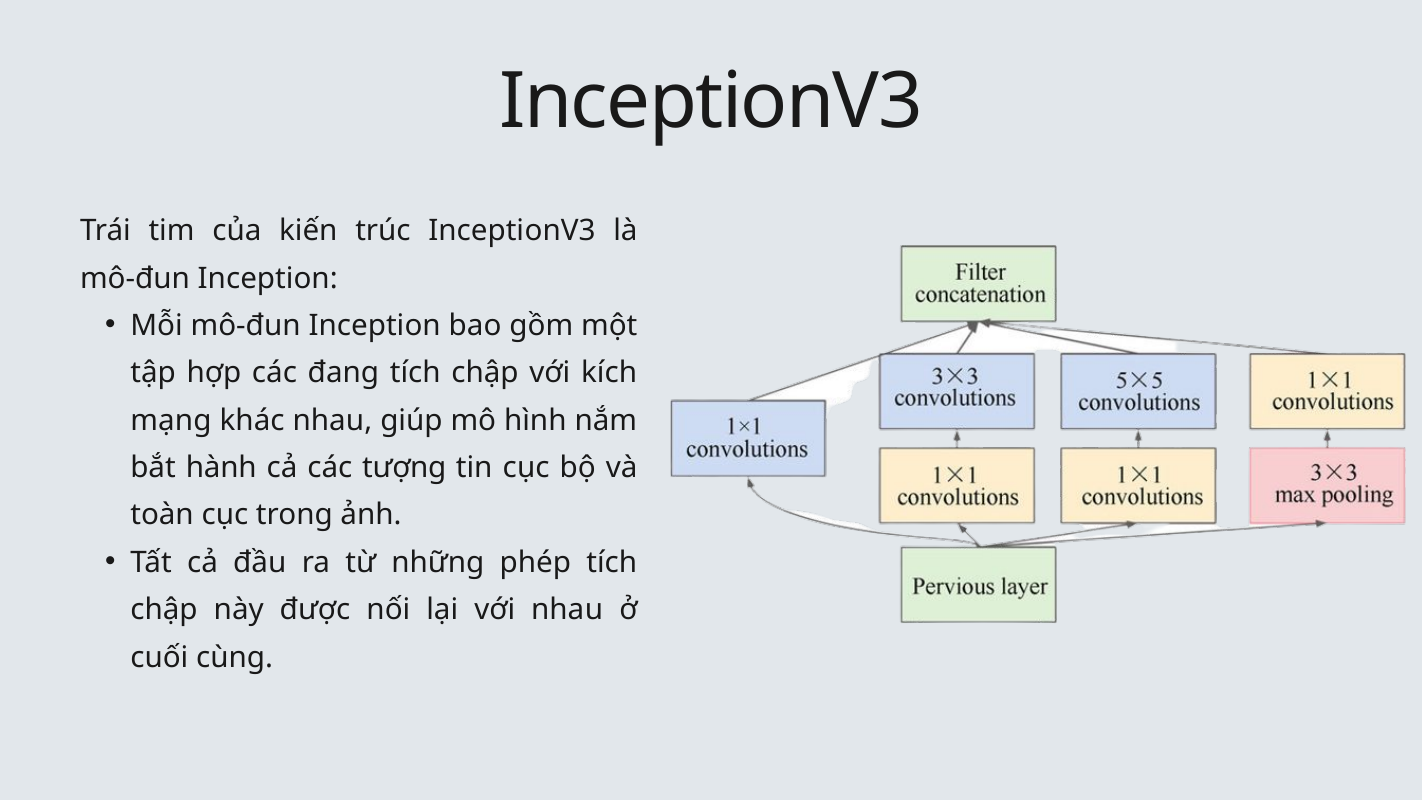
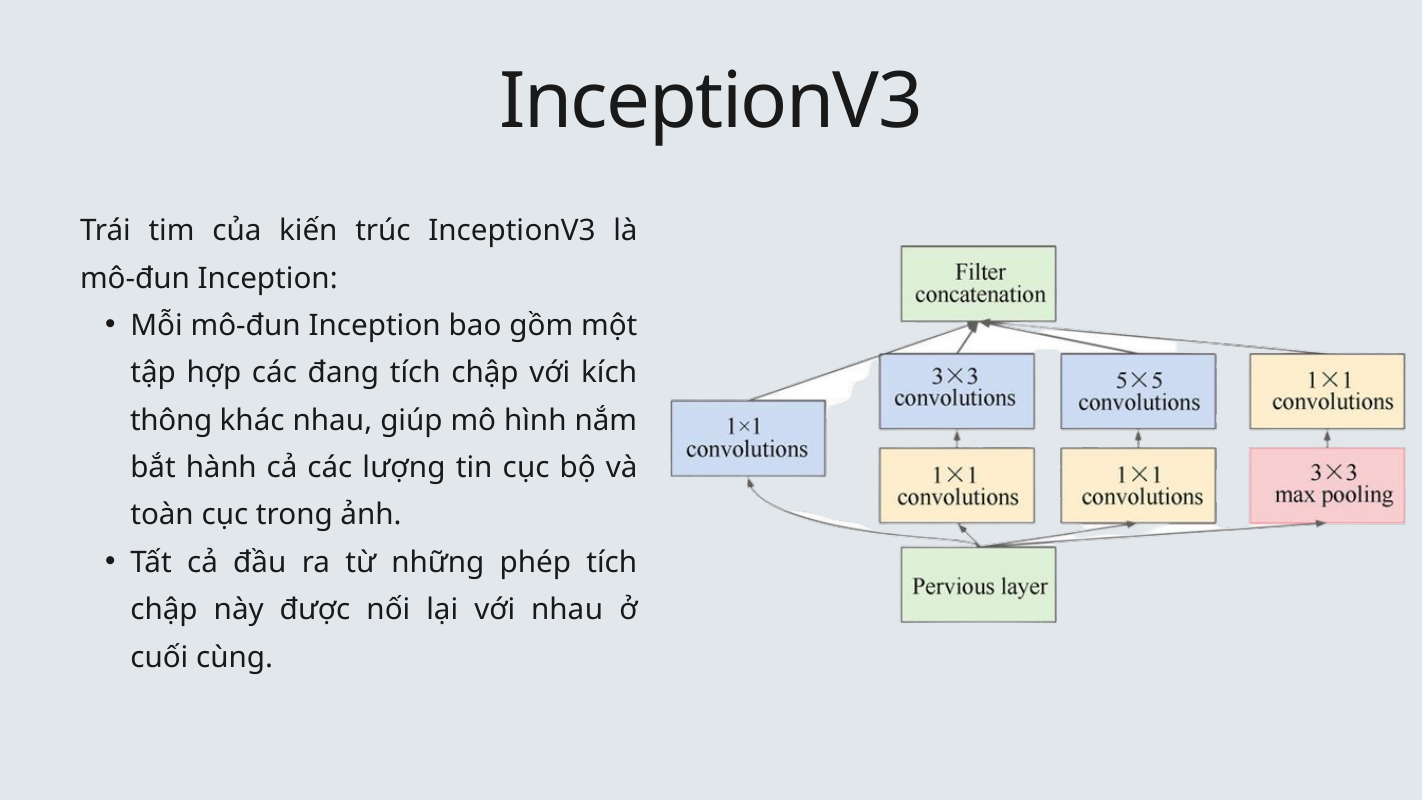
mạng: mạng -> thông
tượng: tượng -> lượng
